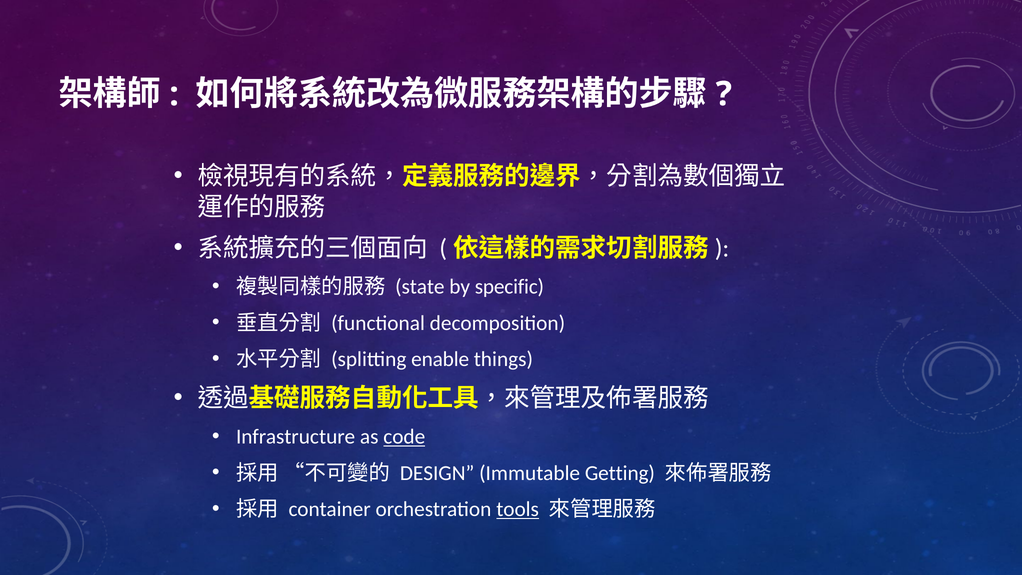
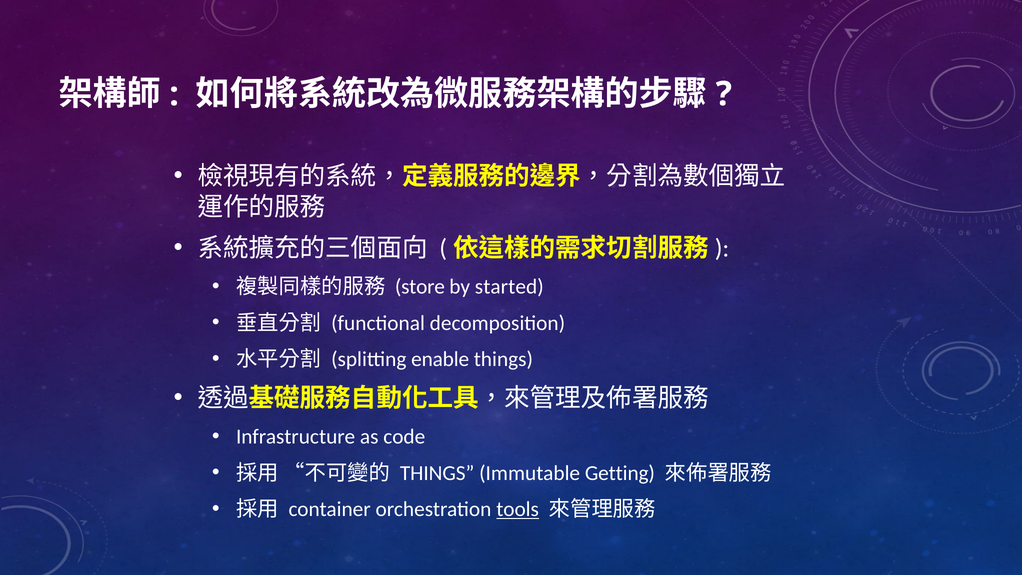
state: state -> store
specific: specific -> started
code underline: present -> none
DESIGN at (437, 473): DESIGN -> THINGS
